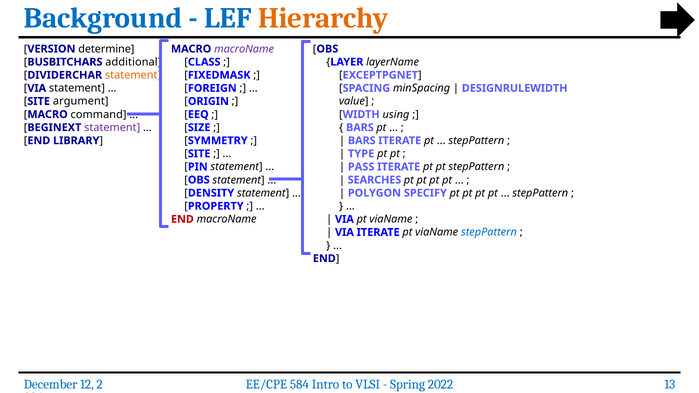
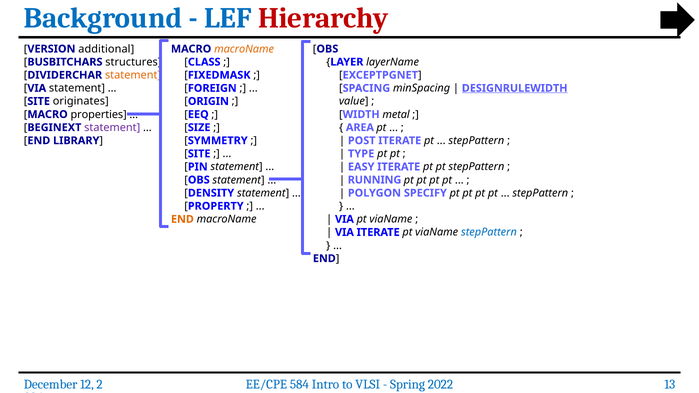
Hierarchy colour: orange -> red
determine: determine -> additional
macroName at (244, 49) colour: purple -> orange
additional: additional -> structures
DESIGNRULEWIDTH underline: none -> present
argument: argument -> originates
command: command -> properties
using: using -> metal
BARS at (360, 128): BARS -> AREA
BARS at (362, 141): BARS -> POST
PASS: PASS -> EASY
SEARCHES: SEARCHES -> RUNNING
END at (182, 219) colour: red -> orange
